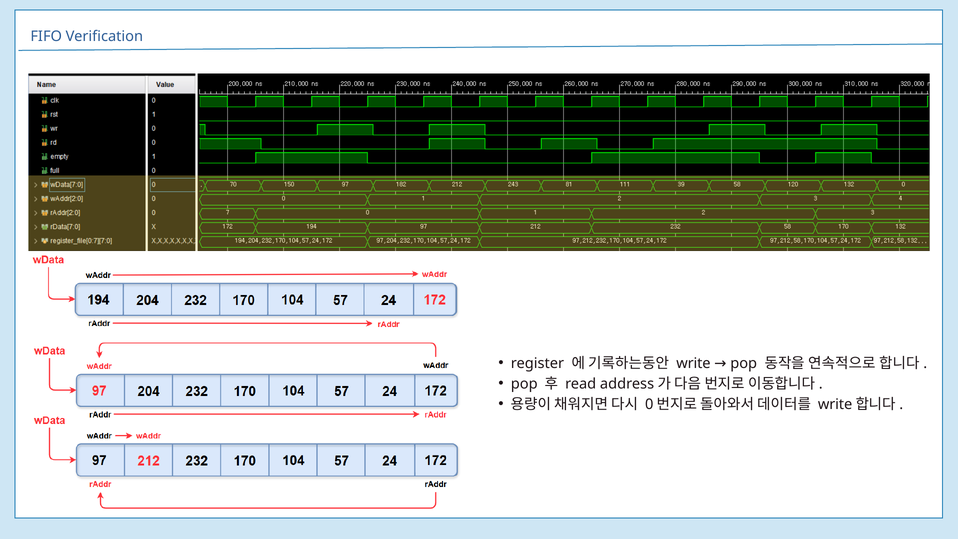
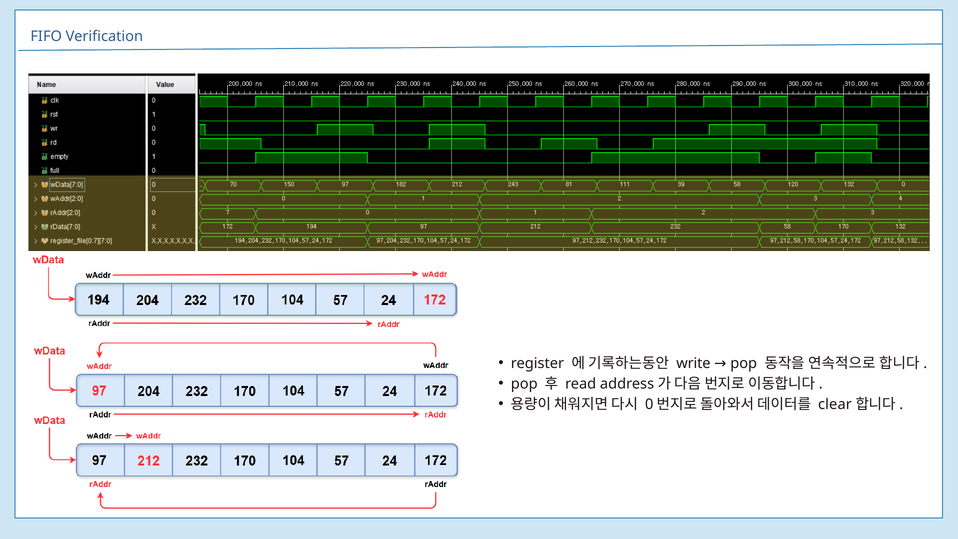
write at (835, 404): write -> clear
